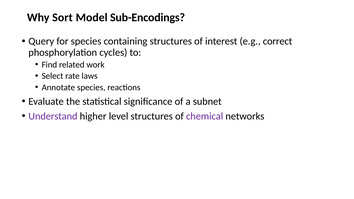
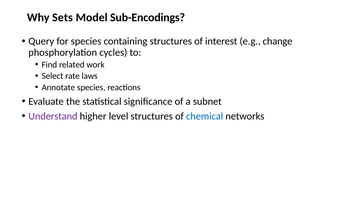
Sort: Sort -> Sets
correct: correct -> change
chemical colour: purple -> blue
